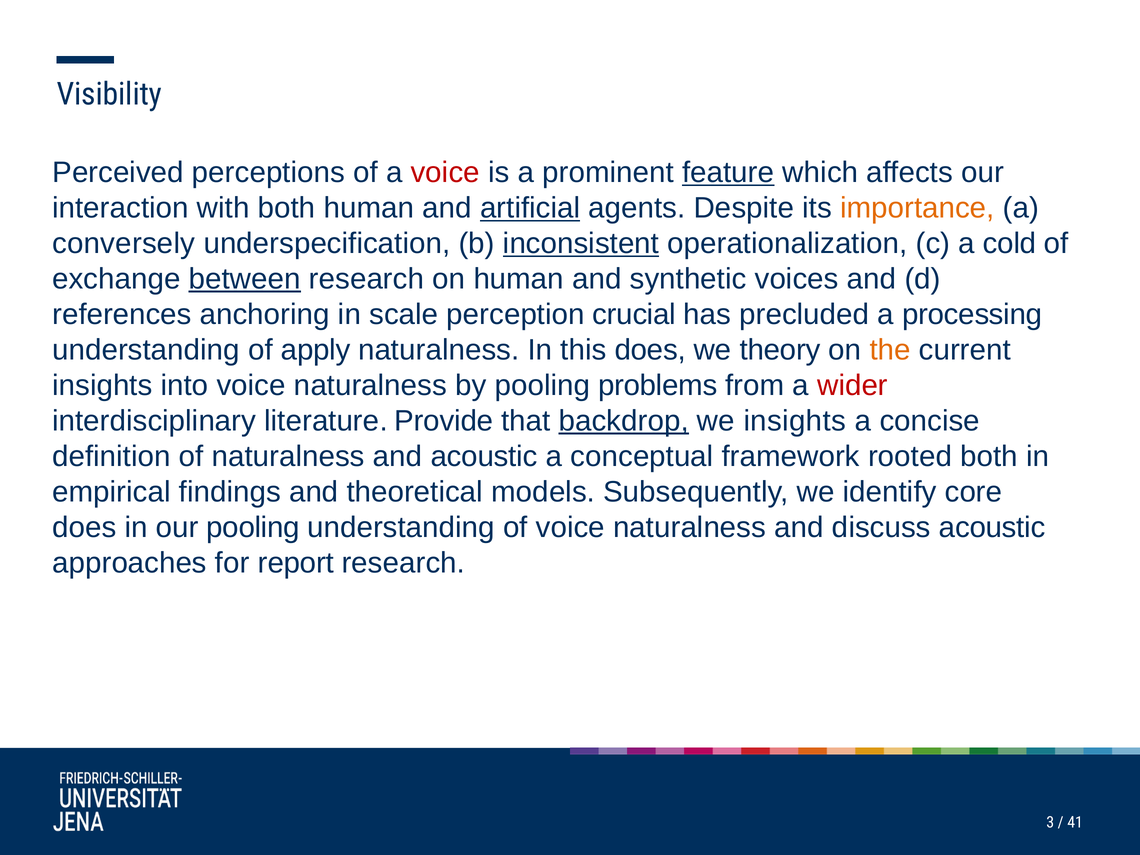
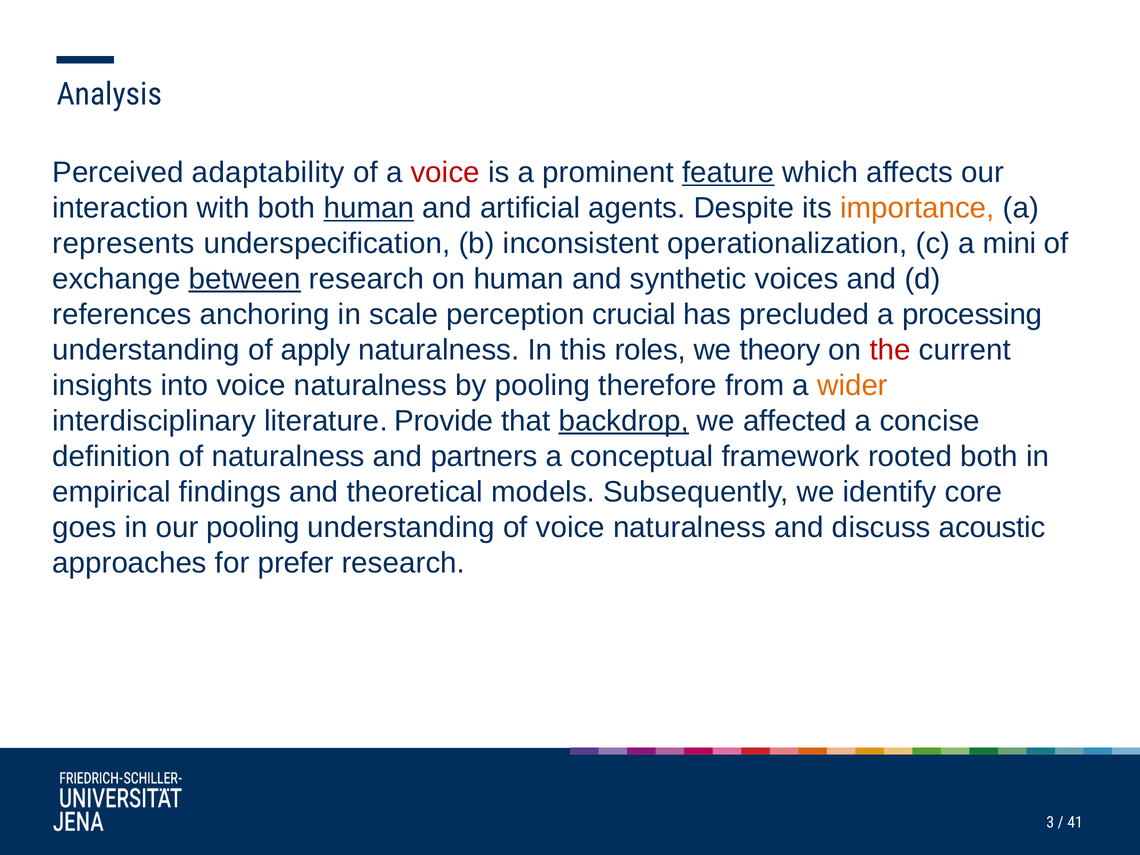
Visibility: Visibility -> Analysis
perceptions: perceptions -> adaptability
human at (369, 208) underline: none -> present
artificial underline: present -> none
conversely: conversely -> represents
inconsistent underline: present -> none
cold: cold -> mini
this does: does -> roles
the colour: orange -> red
problems: problems -> therefore
wider colour: red -> orange
we insights: insights -> affected
and acoustic: acoustic -> partners
does at (84, 527): does -> goes
report: report -> prefer
